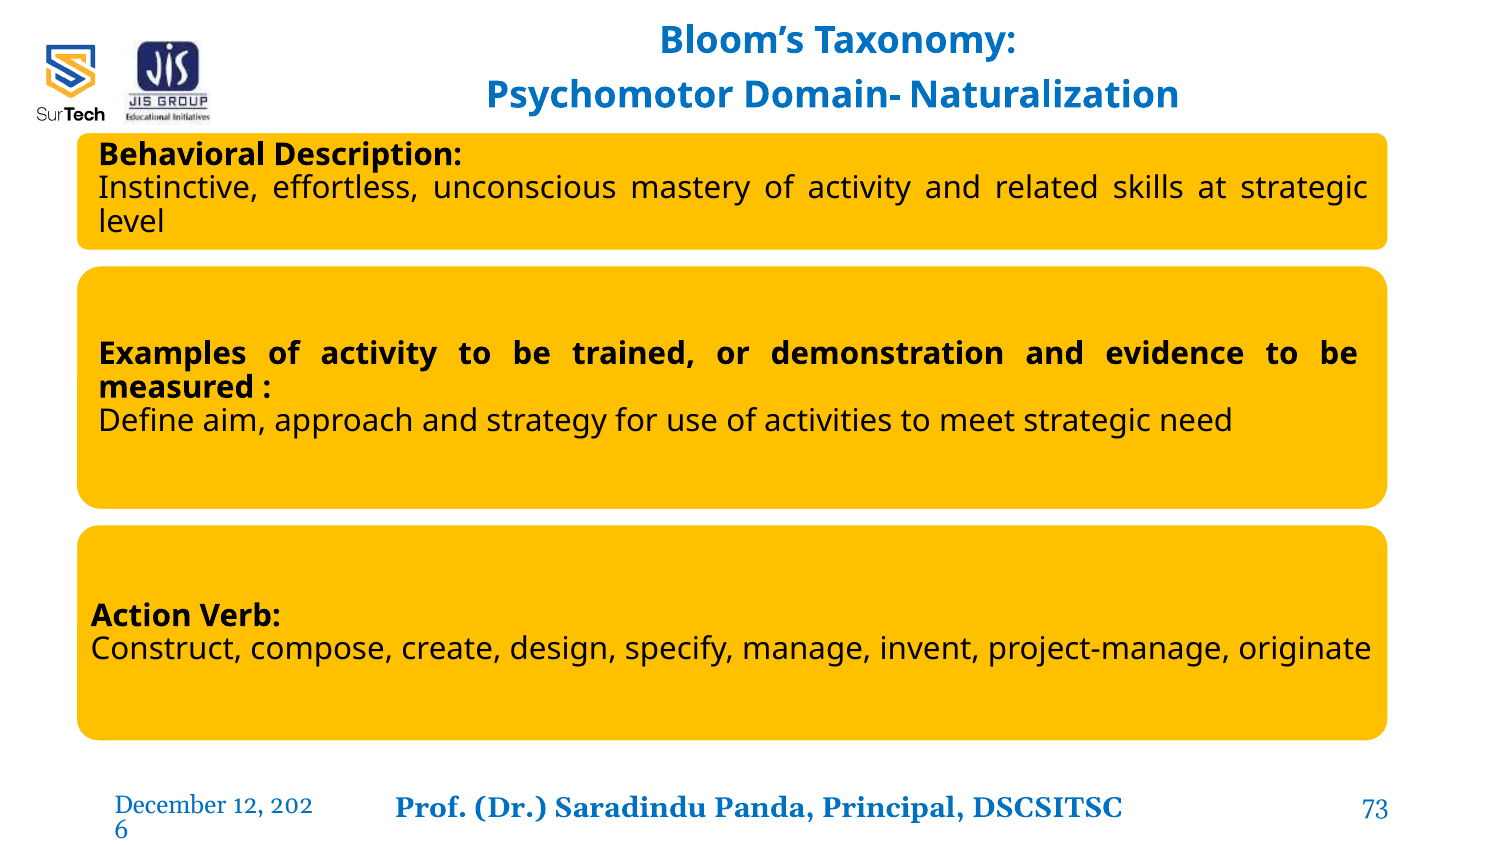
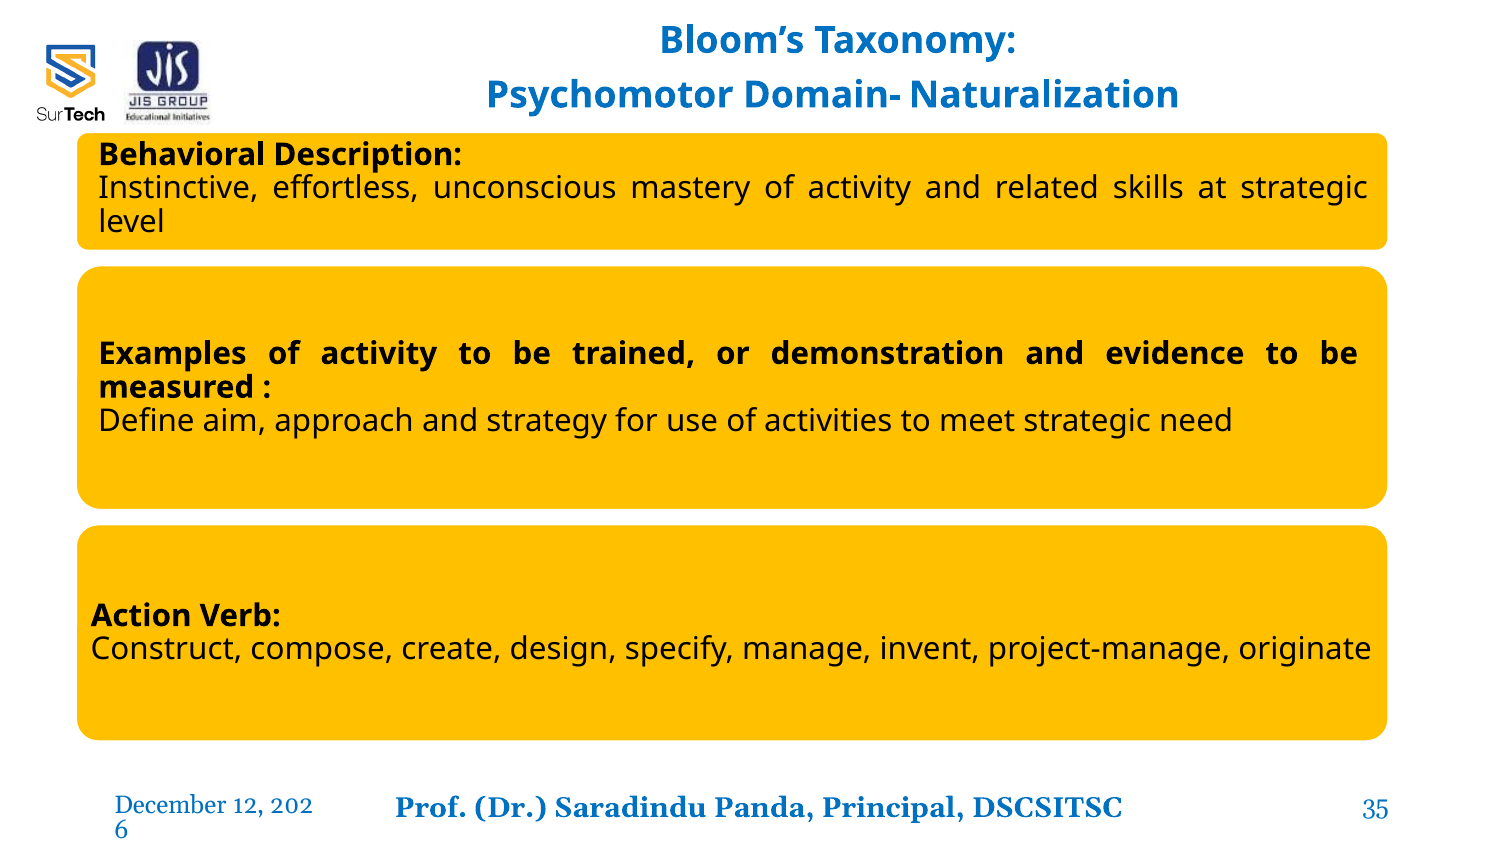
73: 73 -> 35
